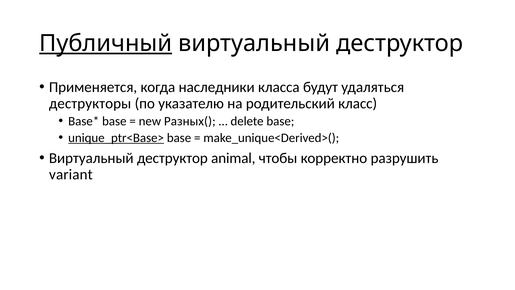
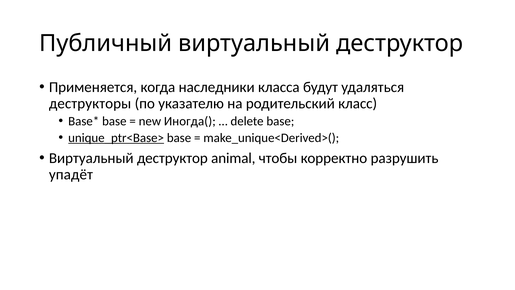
Публичный underline: present -> none
Разных(: Разных( -> Иногда(
variant: variant -> упадёт
